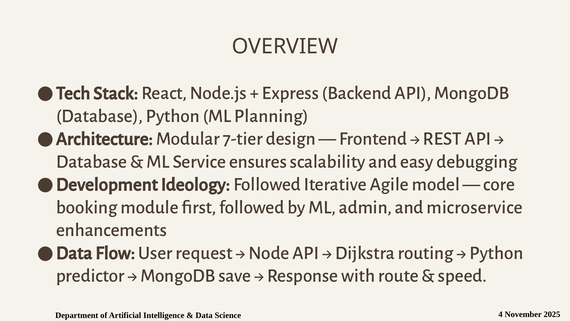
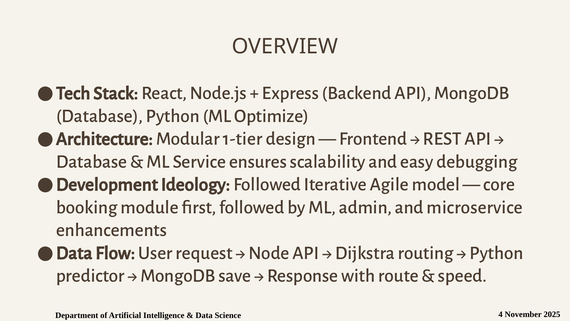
Planning: Planning -> Optimize
7-tier: 7-tier -> 1-tier
